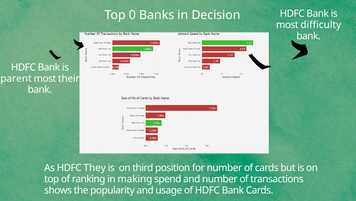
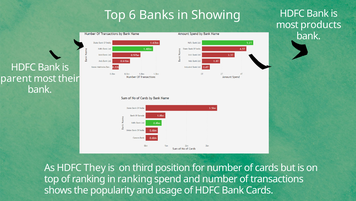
0: 0 -> 6
Decision: Decision -> Showing
difficulty: difficulty -> products
in making: making -> ranking
